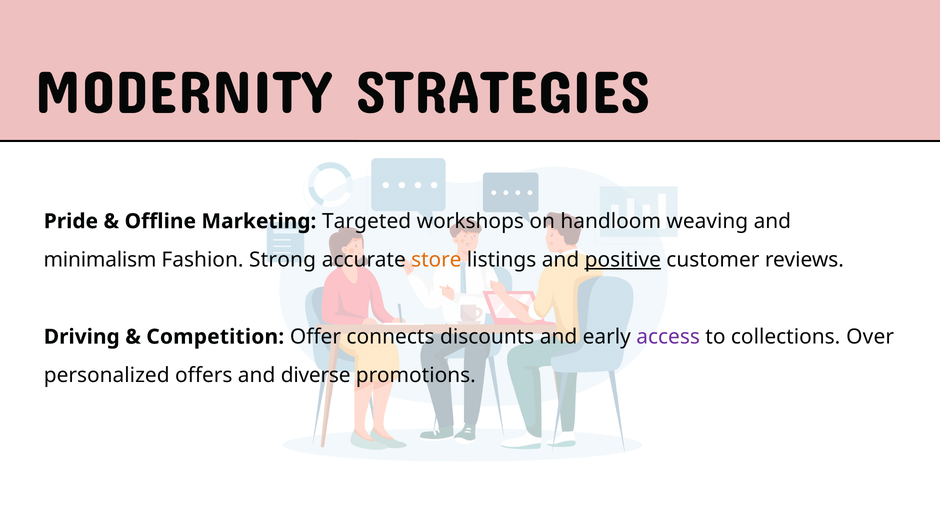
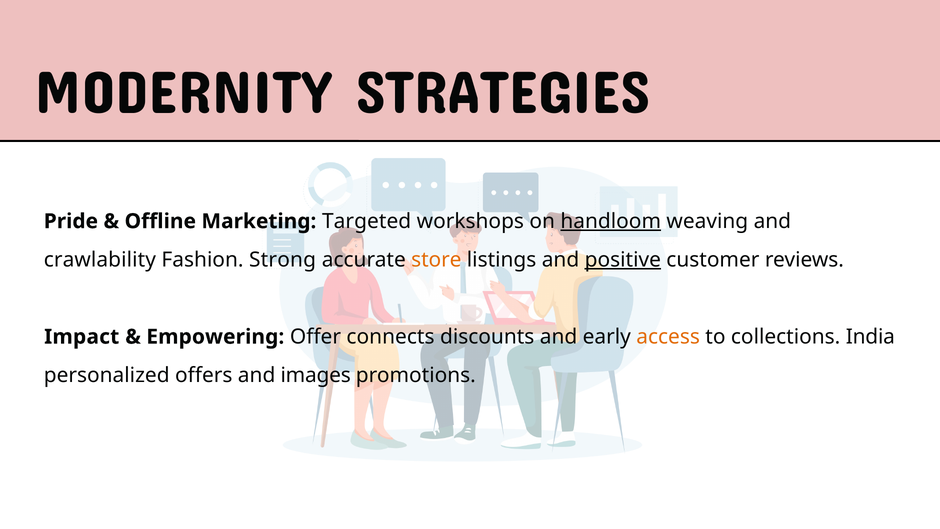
handloom underline: none -> present
minimalism: minimalism -> crawlability
Driving: Driving -> Impact
Competition: Competition -> Empowering
access colour: purple -> orange
Over: Over -> India
diverse: diverse -> images
